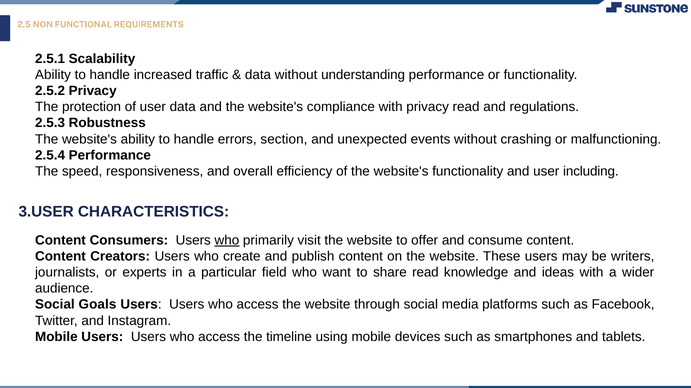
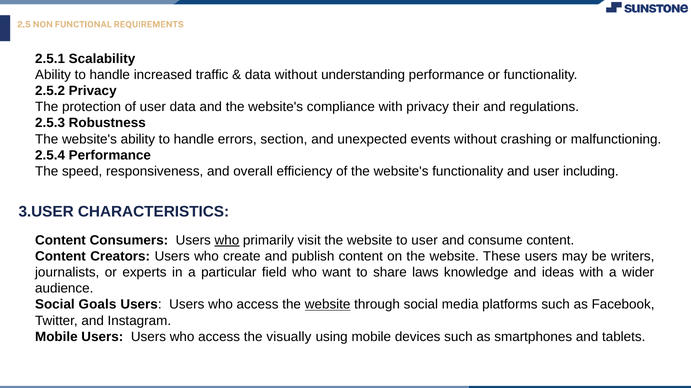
privacy read: read -> their
to offer: offer -> user
share read: read -> laws
website at (328, 305) underline: none -> present
timeline: timeline -> visually
